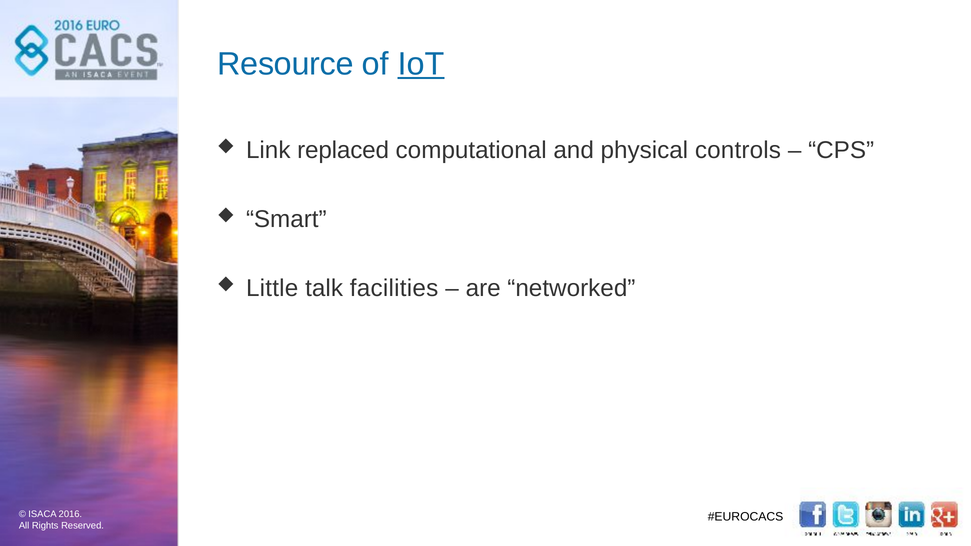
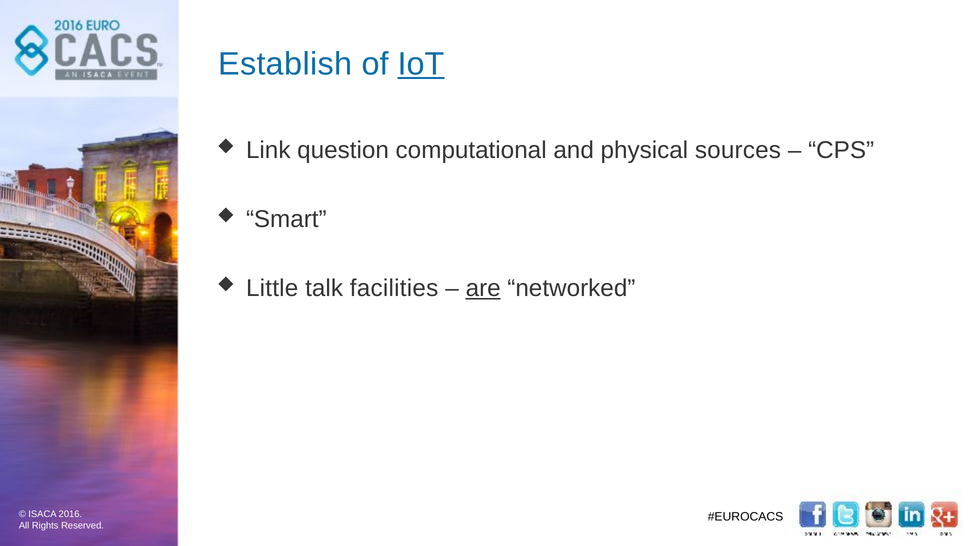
Resource: Resource -> Establish
replaced: replaced -> question
controls: controls -> sources
are underline: none -> present
